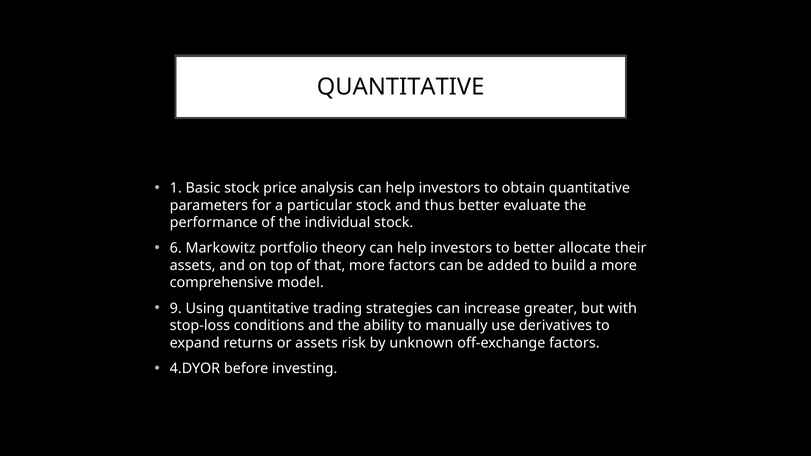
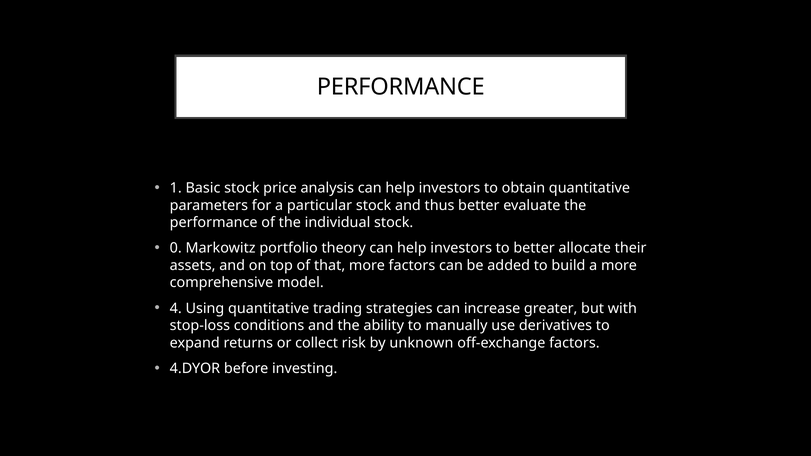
QUANTITATIVE at (401, 87): QUANTITATIVE -> PERFORMANCE
6: 6 -> 0
9: 9 -> 4
or assets: assets -> collect
